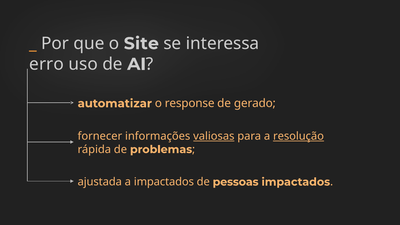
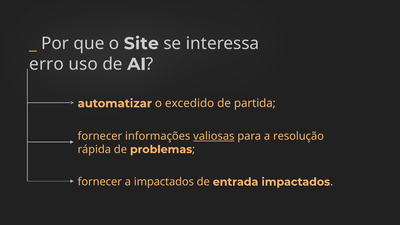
response: response -> excedido
gerado: gerado -> partida
resolução underline: present -> none
ajustada at (100, 182): ajustada -> fornecer
pessoas: pessoas -> entrada
